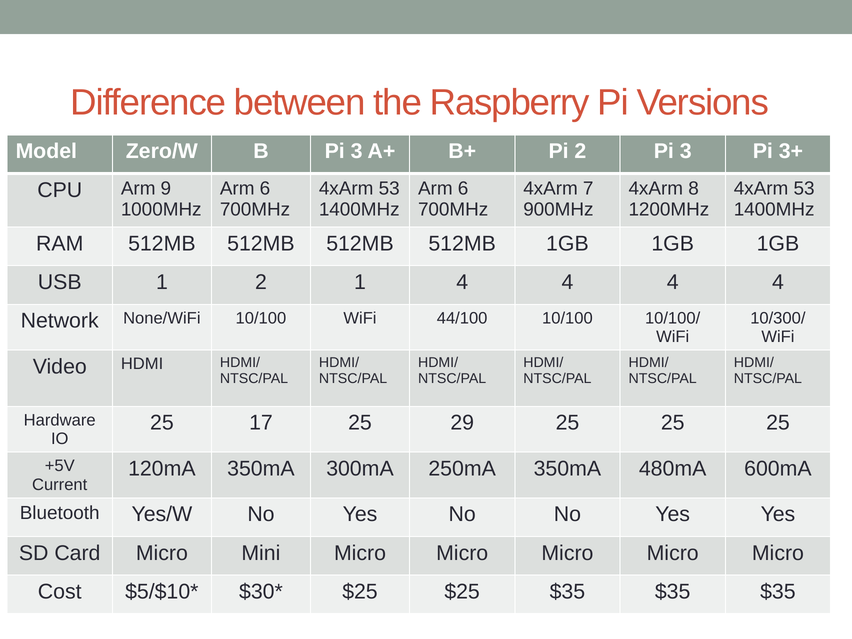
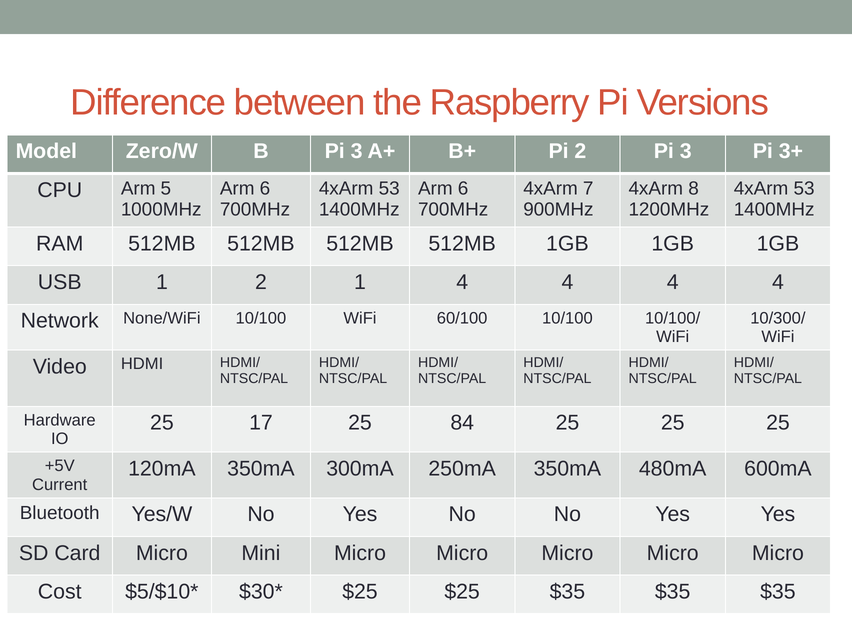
9: 9 -> 5
44/100: 44/100 -> 60/100
29: 29 -> 84
